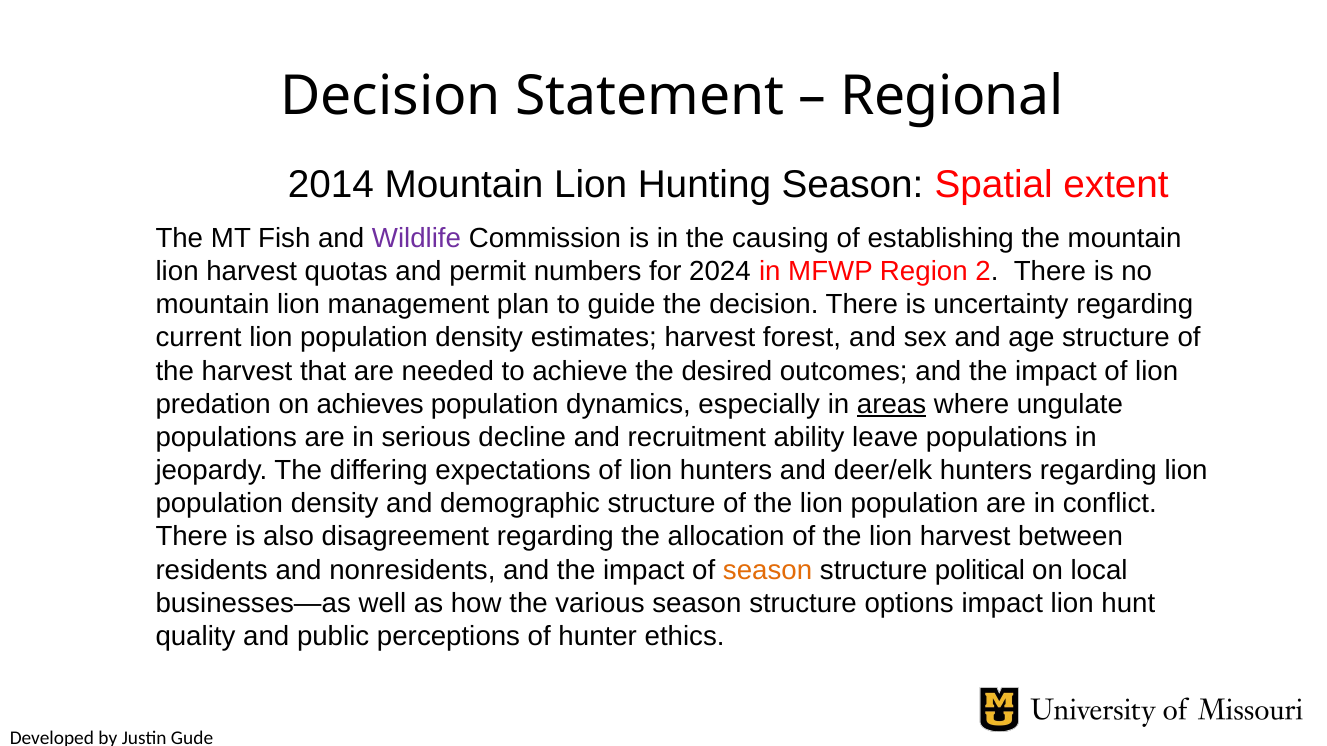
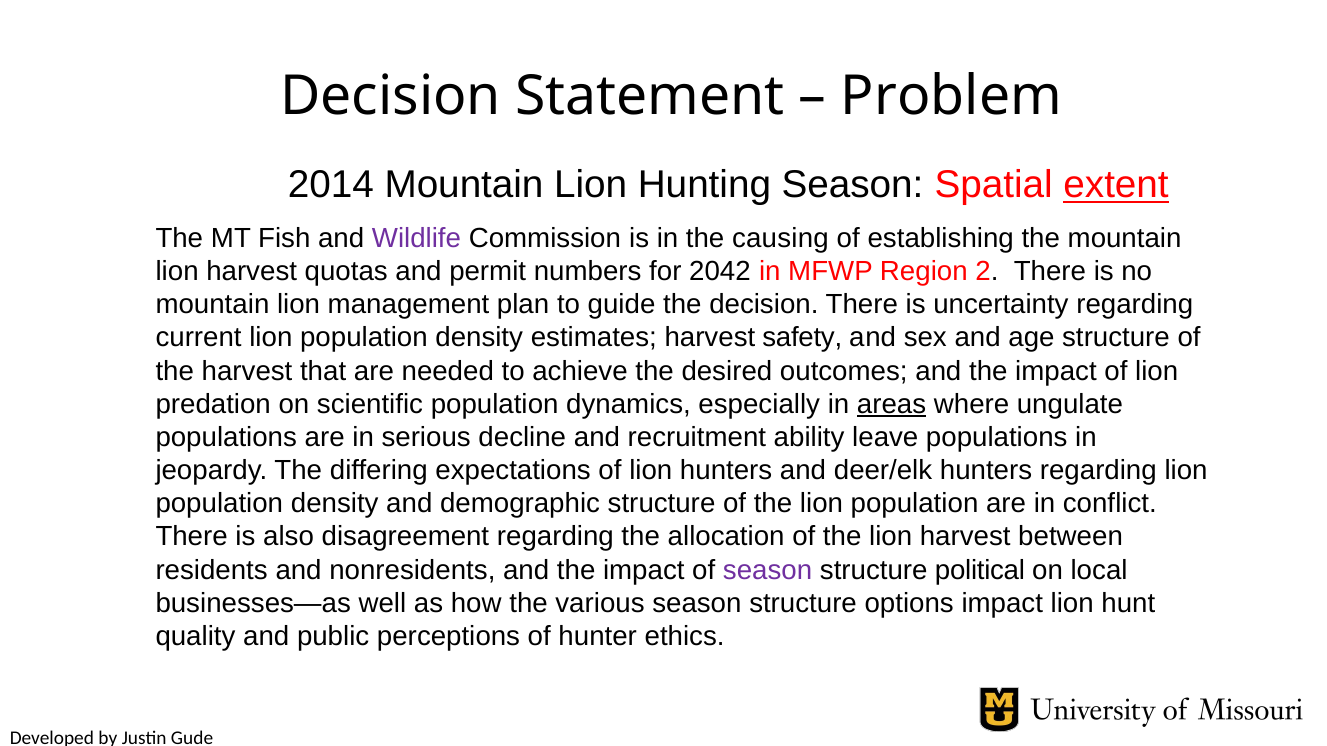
Regional: Regional -> Problem
extent underline: none -> present
2024: 2024 -> 2042
forest: forest -> safety
achieves: achieves -> scientific
season at (768, 570) colour: orange -> purple
